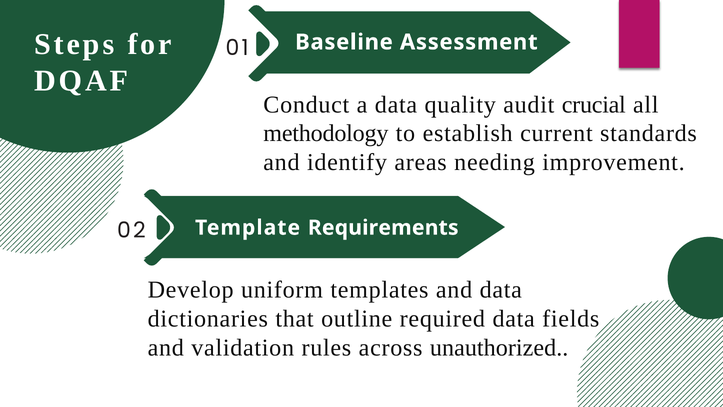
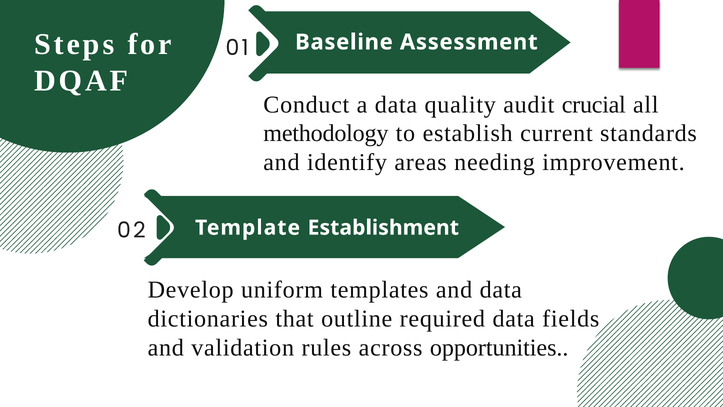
Requirements: Requirements -> Establishment
unauthorized: unauthorized -> opportunities
